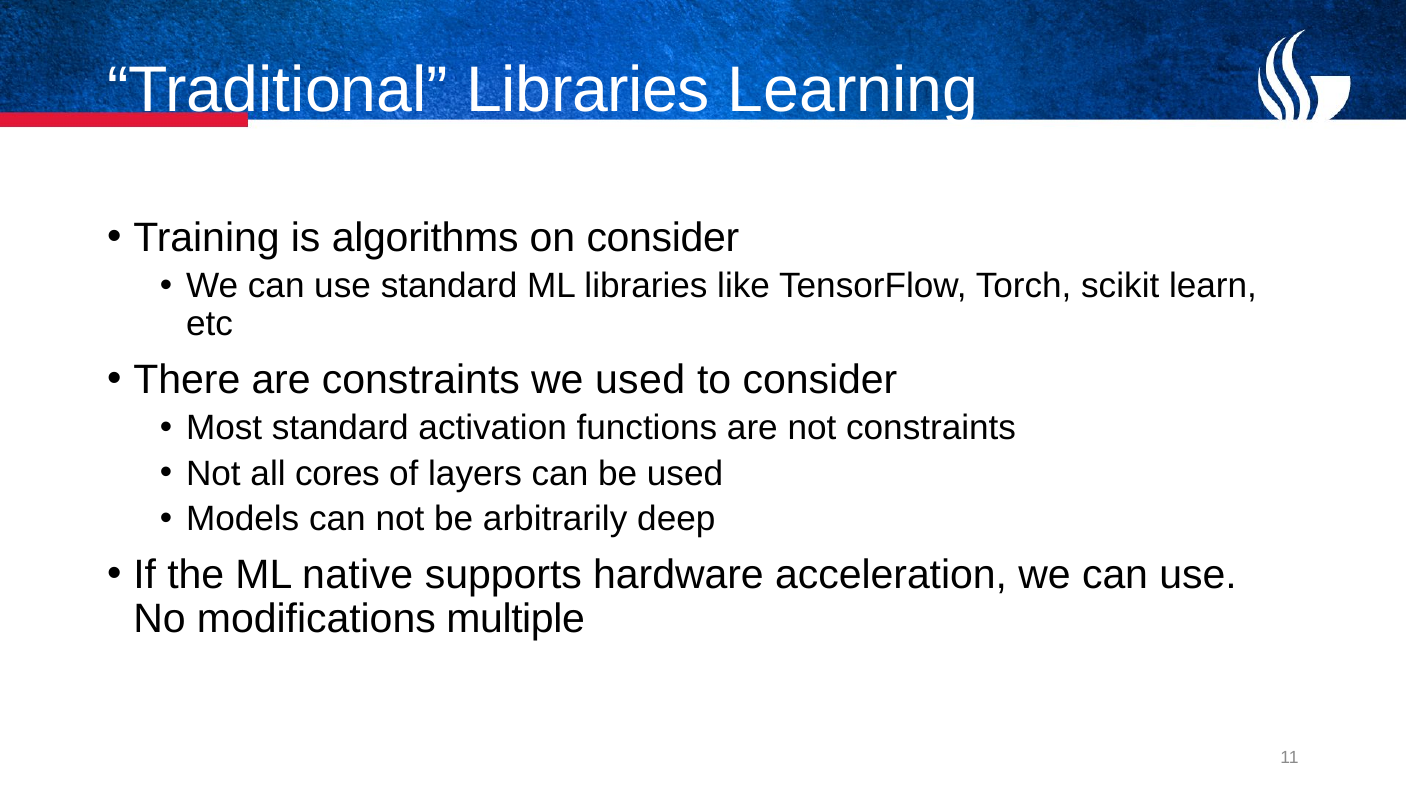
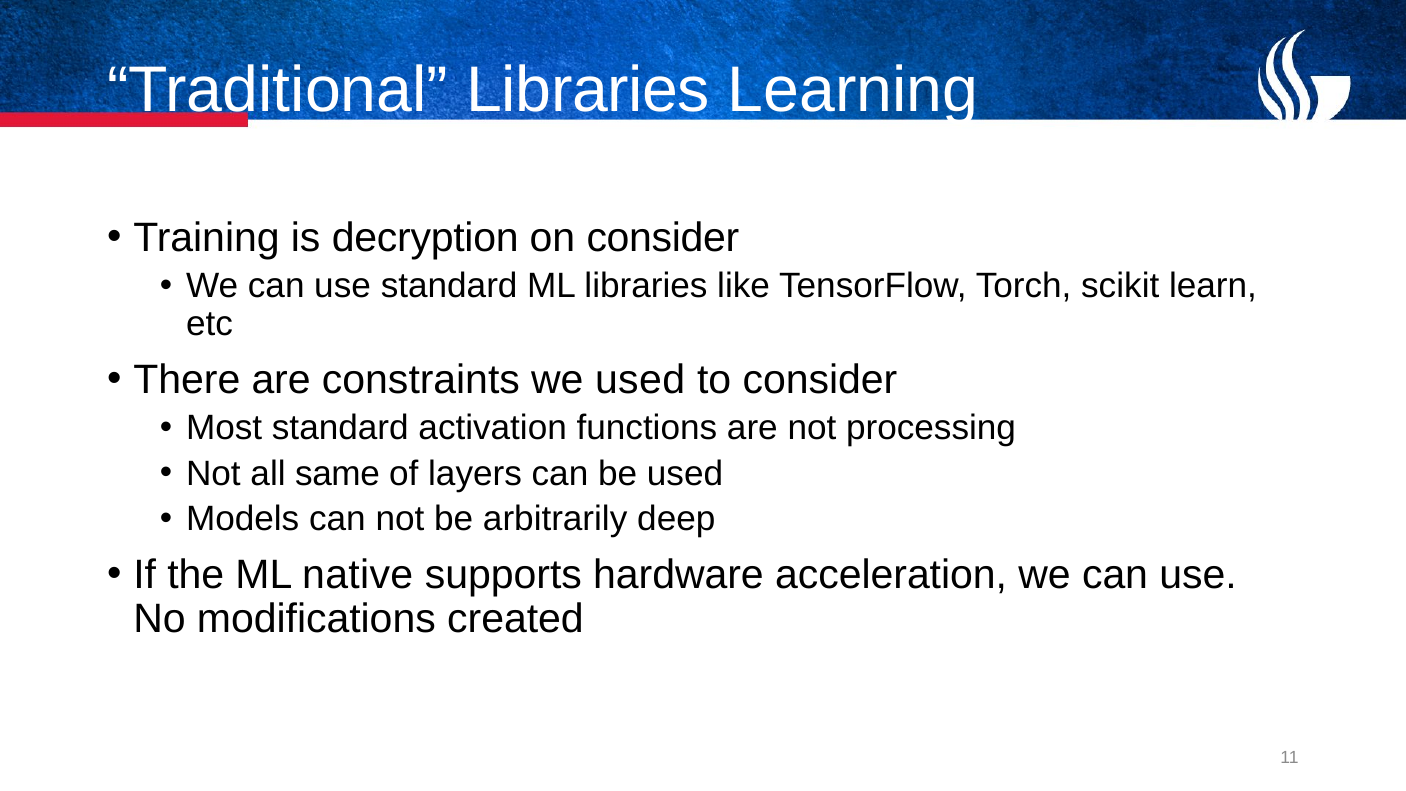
algorithms: algorithms -> decryption
not constraints: constraints -> processing
cores: cores -> same
multiple: multiple -> created
